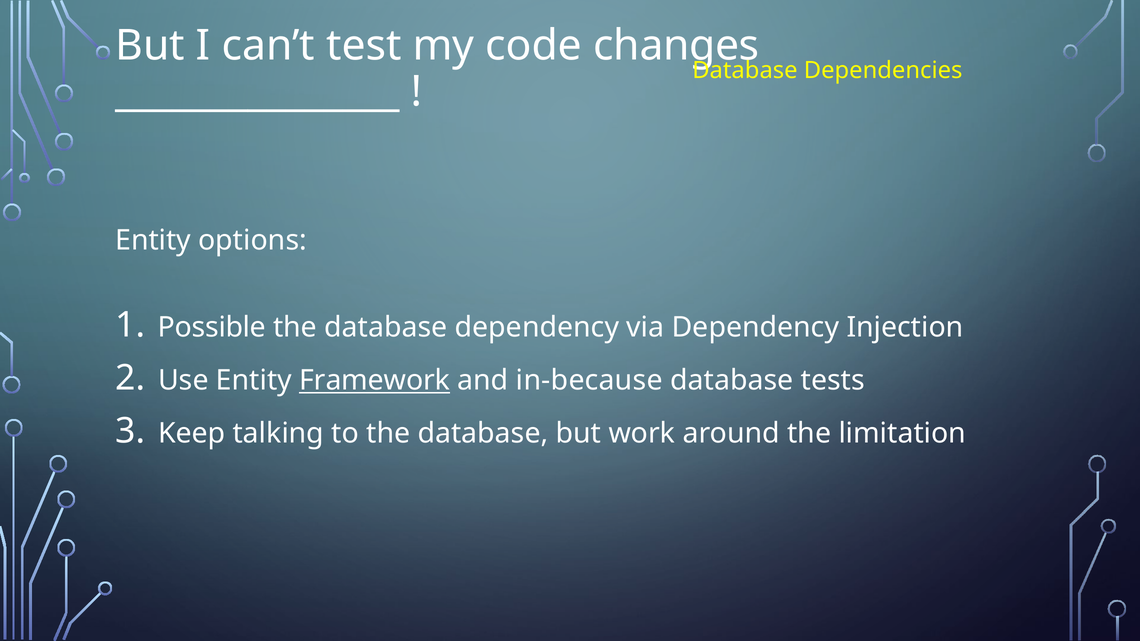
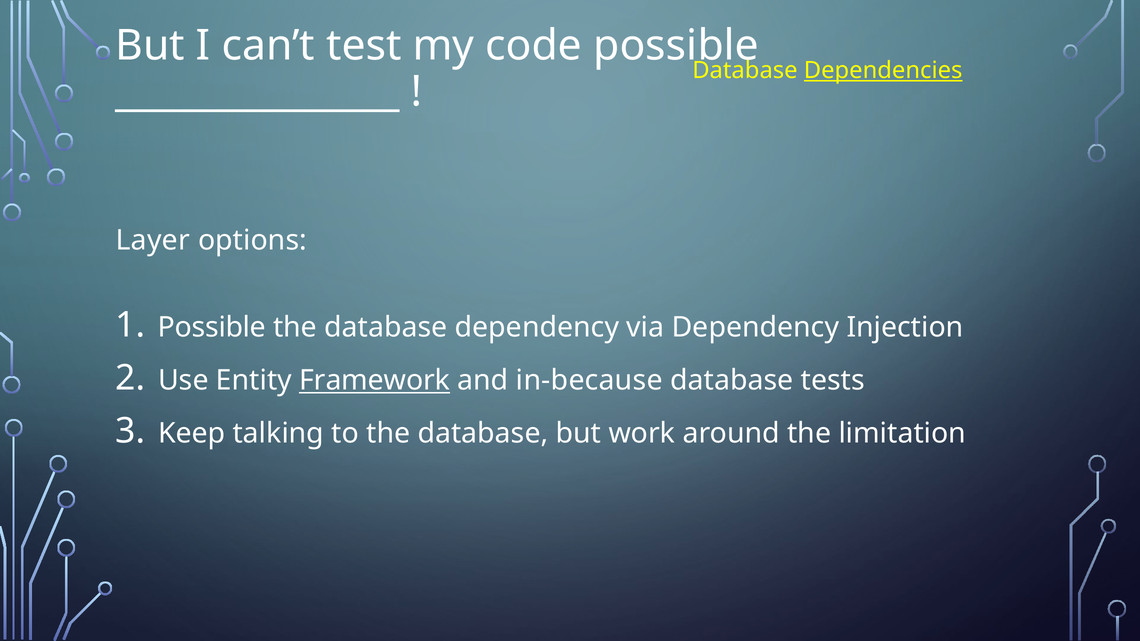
code changes: changes -> possible
Dependencies underline: none -> present
Entity at (153, 241): Entity -> Layer
